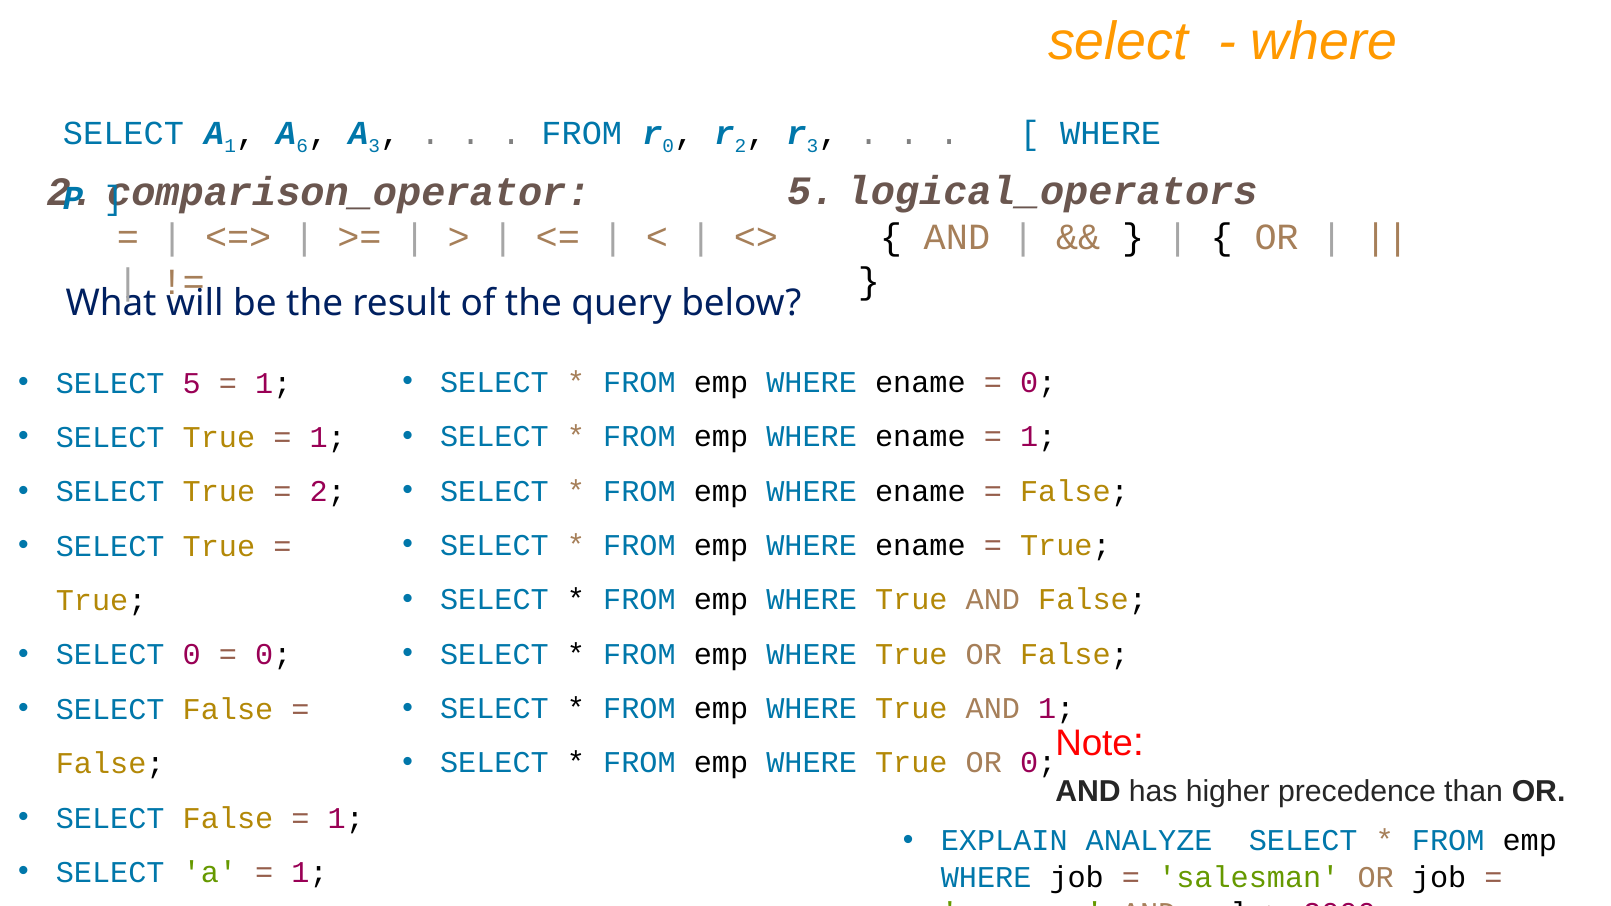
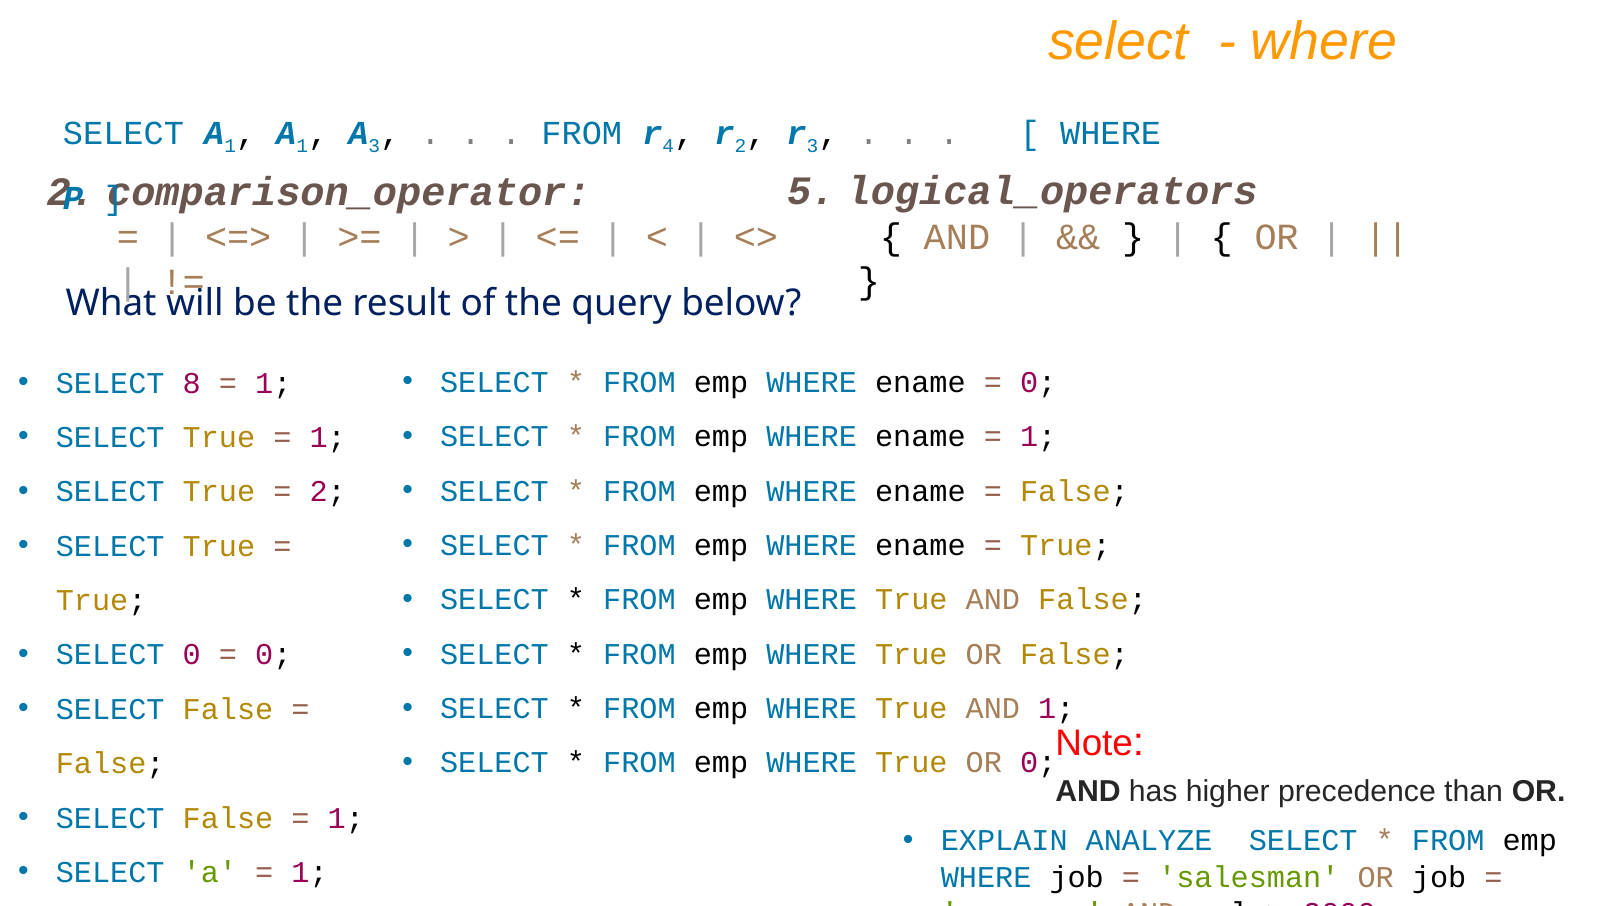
6 at (302, 146): 6 -> 1
0 at (668, 146): 0 -> 4
SELECT 5: 5 -> 8
